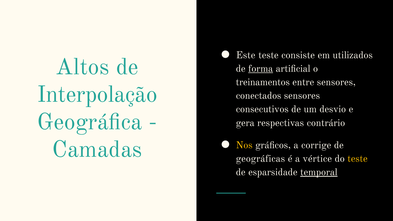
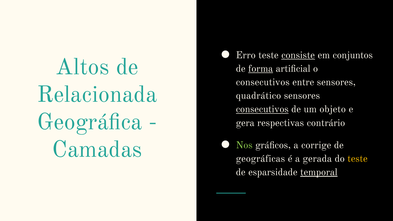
Este: Este -> Erro
consiste underline: none -> present
utilizados: utilizados -> conjuntos
treinamentos at (263, 82): treinamentos -> consecutivos
Interpolação: Interpolação -> Relacionada
conectados: conectados -> quadrático
consecutivos at (262, 109) underline: none -> present
desvio: desvio -> objeto
Nos colour: yellow -> light green
vértice: vértice -> gerada
